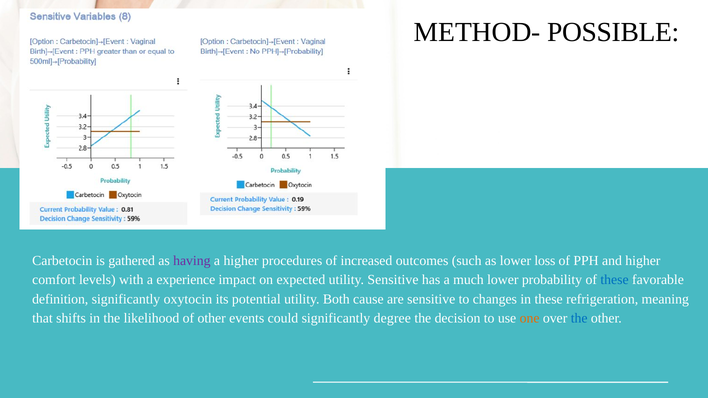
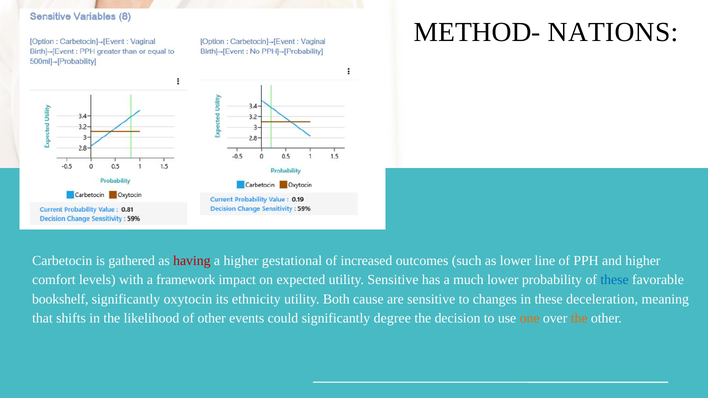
POSSIBLE: POSSIBLE -> NATIONS
having colour: purple -> red
procedures: procedures -> gestational
loss: loss -> line
experience: experience -> framework
definition: definition -> bookshelf
potential: potential -> ethnicity
refrigeration: refrigeration -> deceleration
the at (579, 319) colour: blue -> orange
